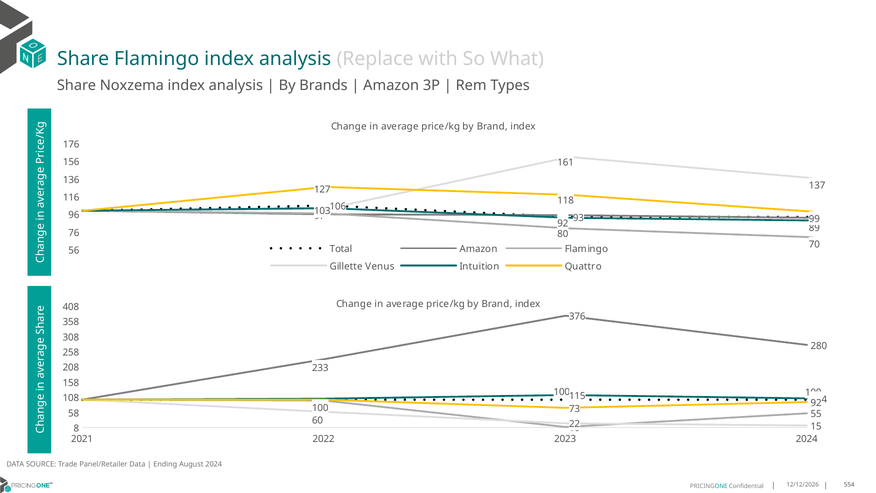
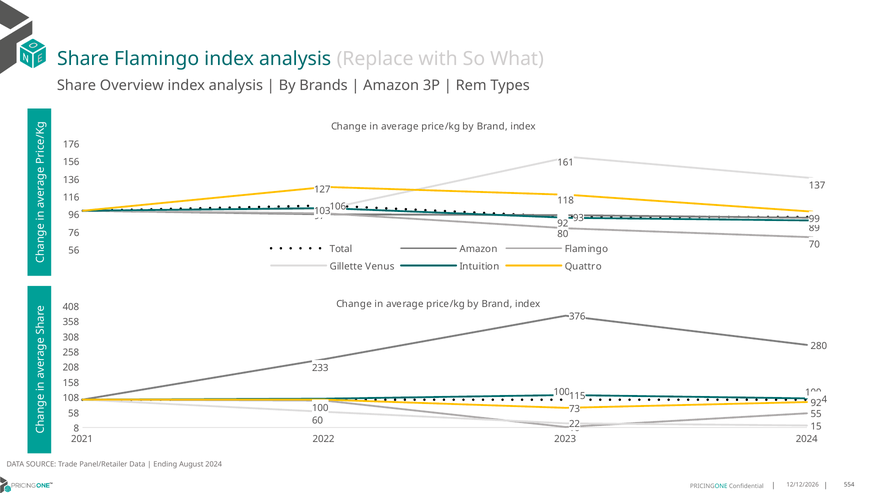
Noxzema: Noxzema -> Overview
